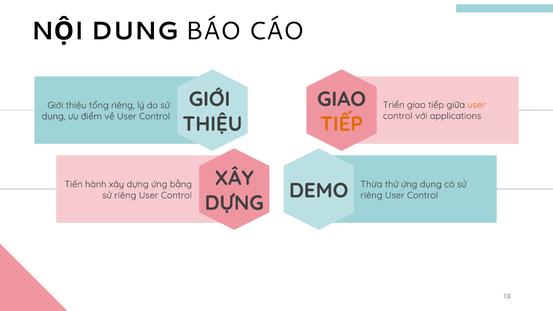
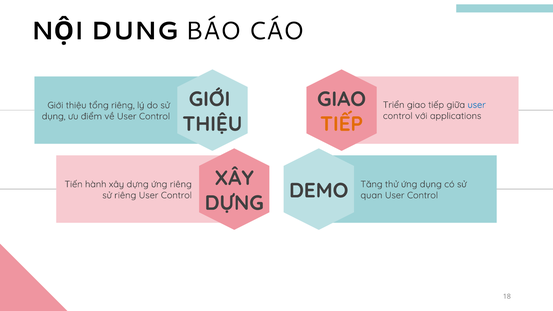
user at (477, 105) colour: orange -> blue
ứng bằng: bằng -> riêng
Thừa: Thừa -> Tăng
riêng at (371, 195): riêng -> quan
